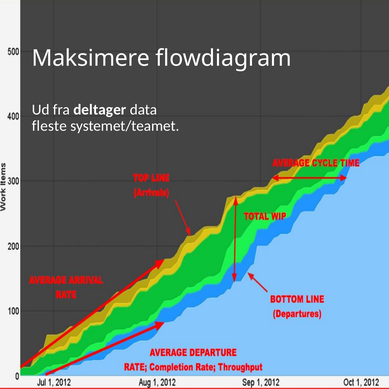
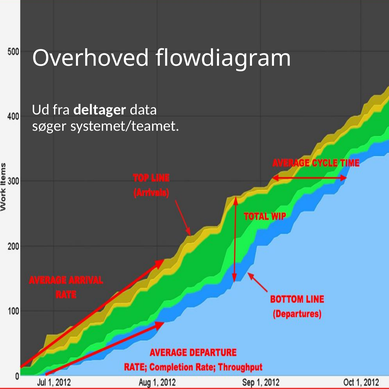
Maksimere: Maksimere -> Overhoved
fleste: fleste -> søger
